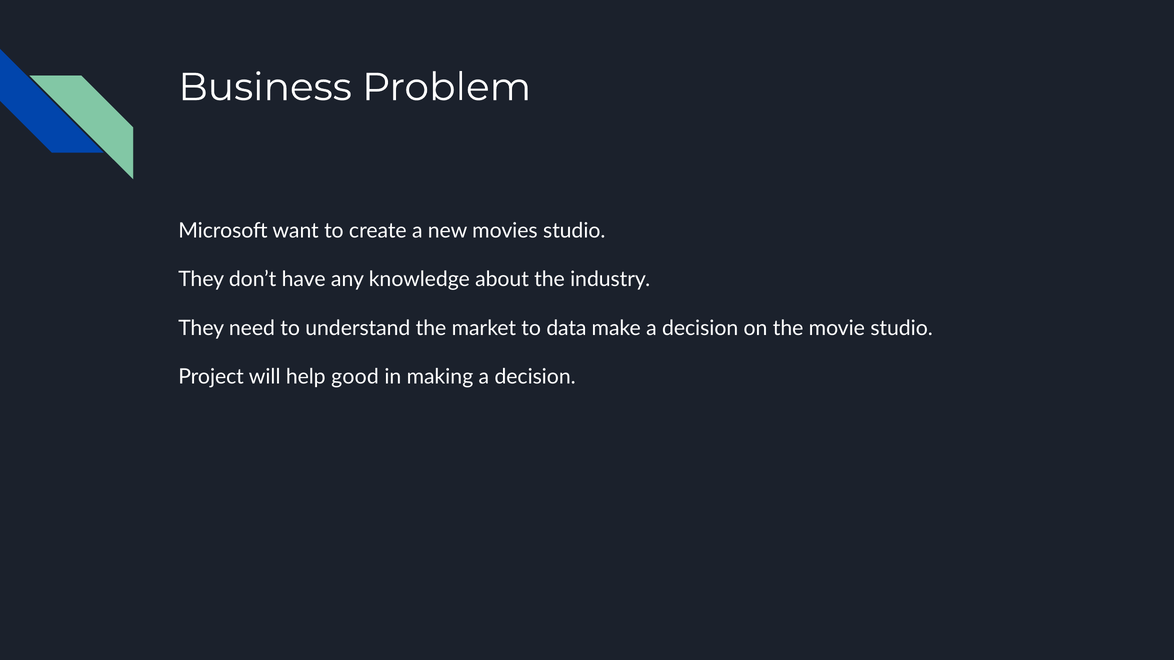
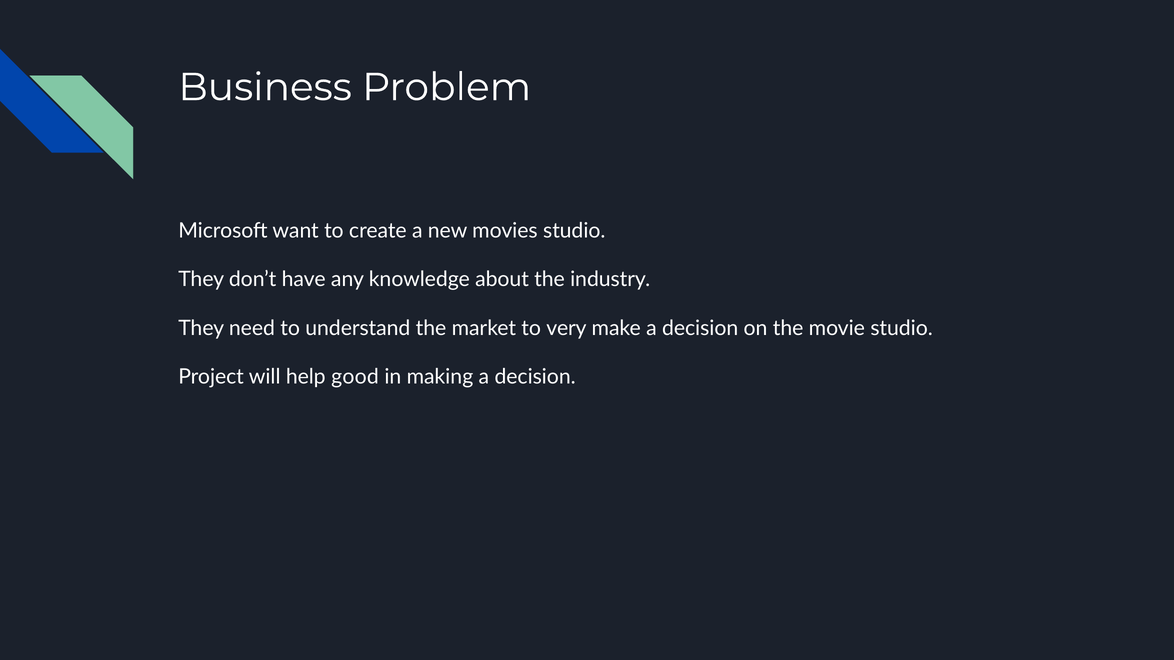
data: data -> very
